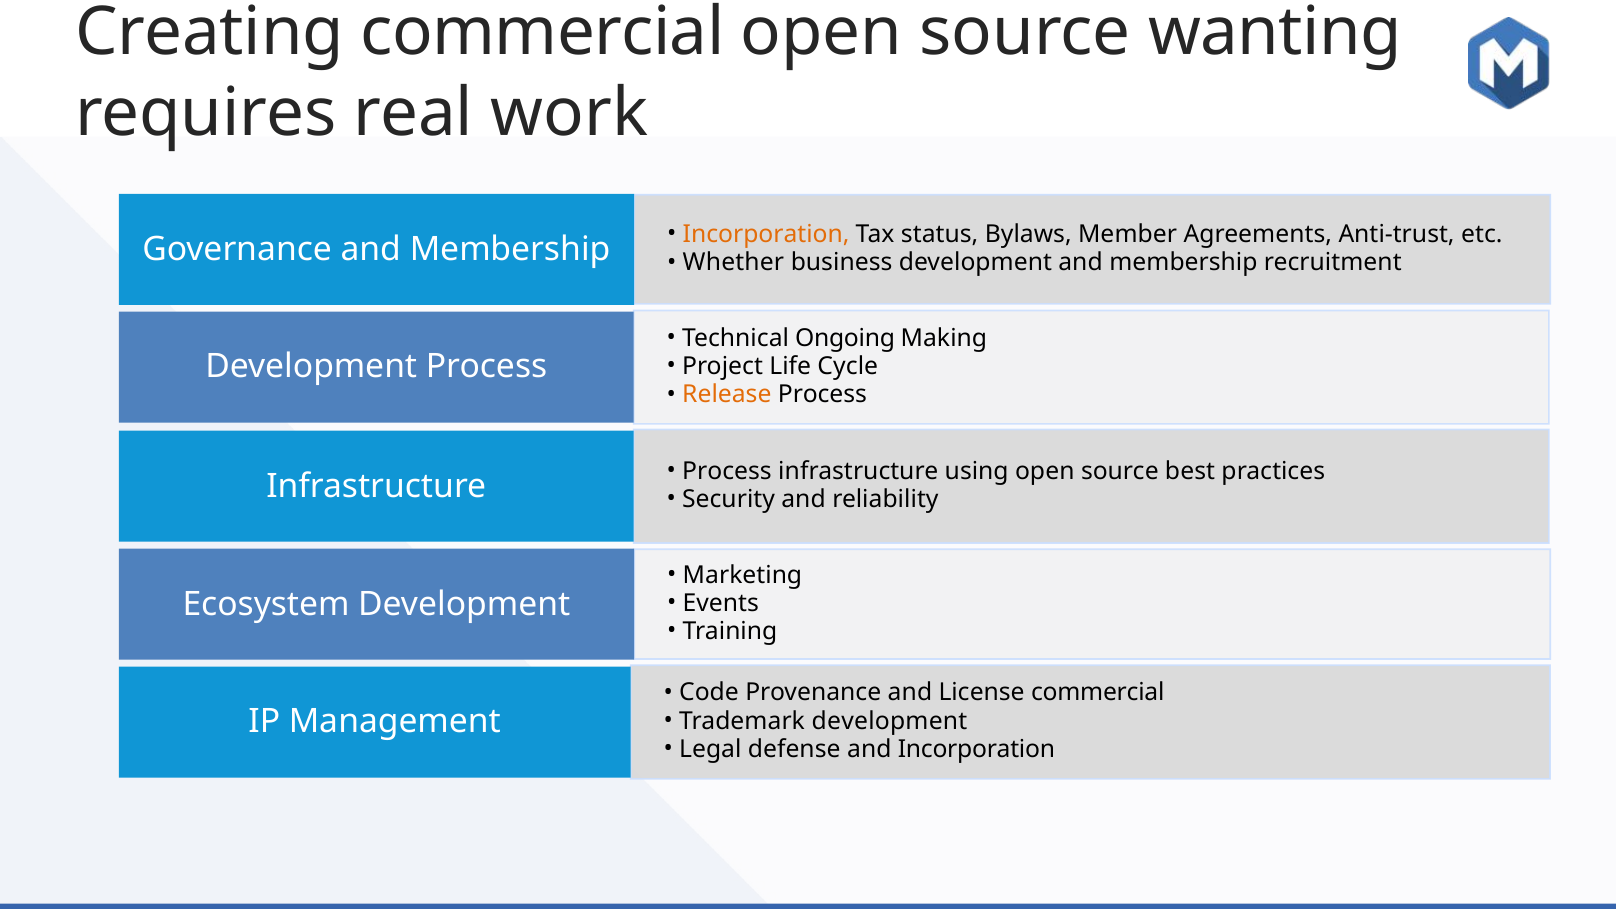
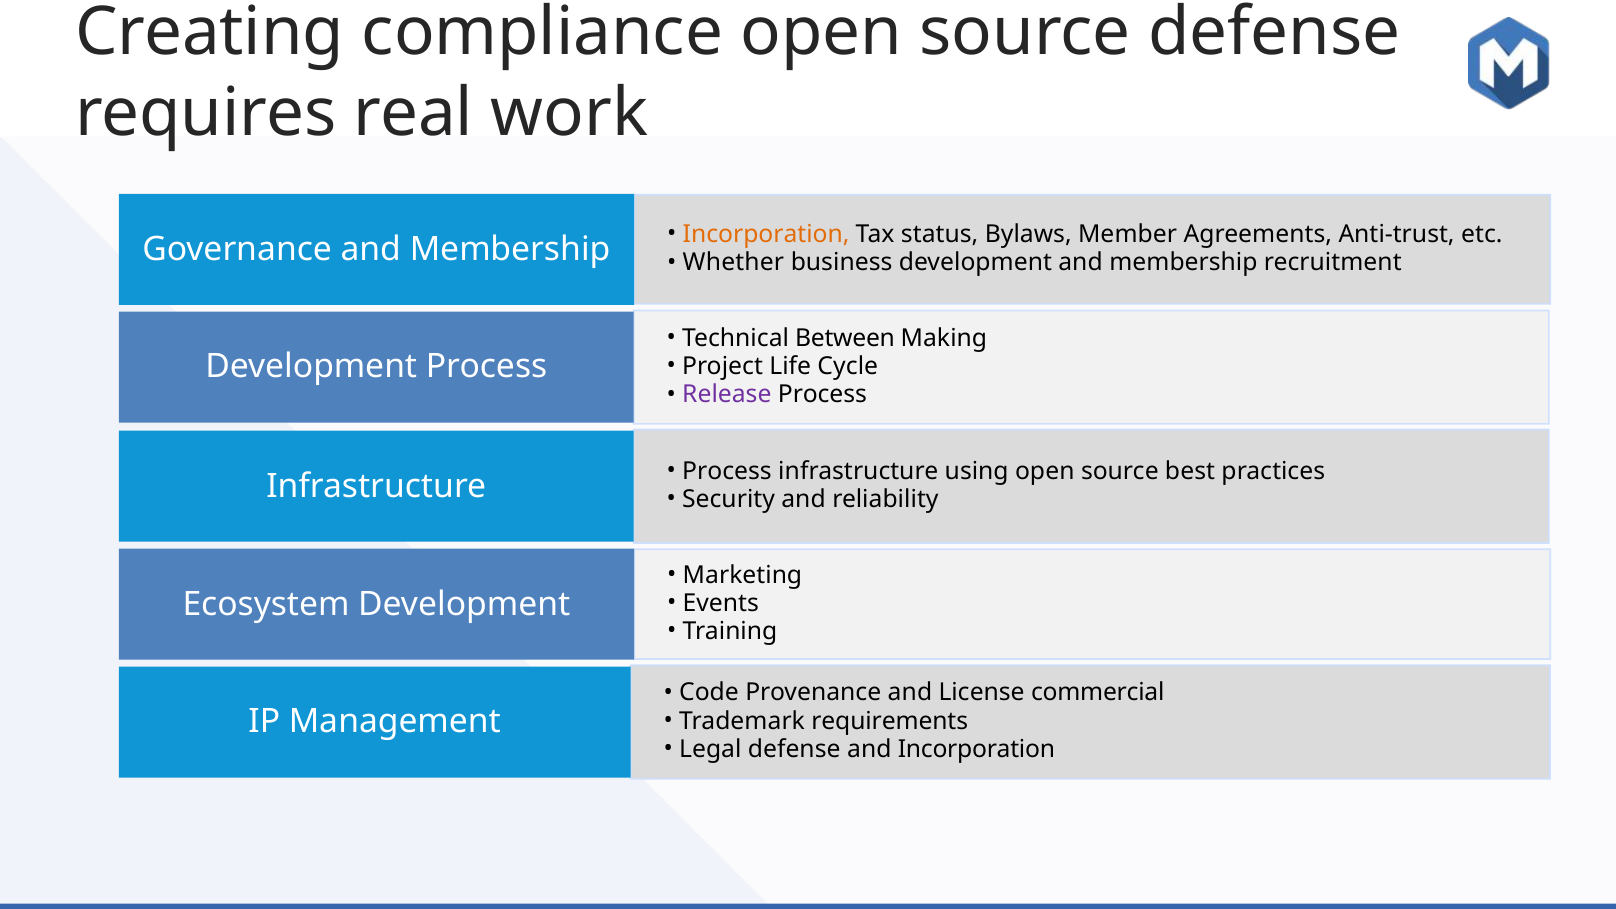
Creating commercial: commercial -> compliance
source wanting: wanting -> defense
Ongoing: Ongoing -> Between
Release colour: orange -> purple
Trademark development: development -> requirements
